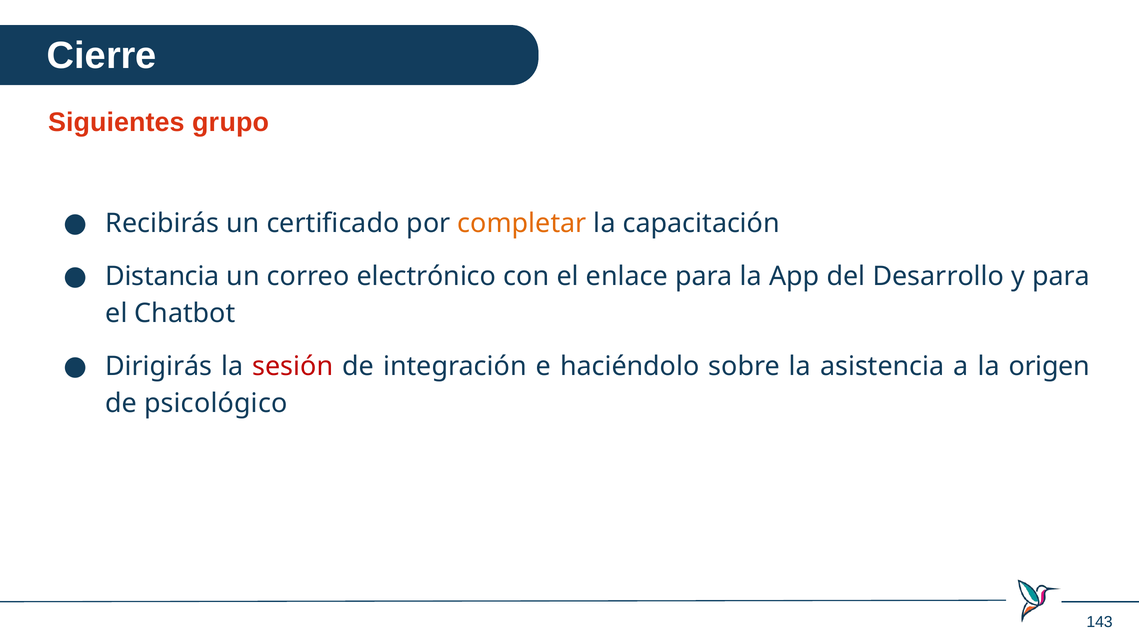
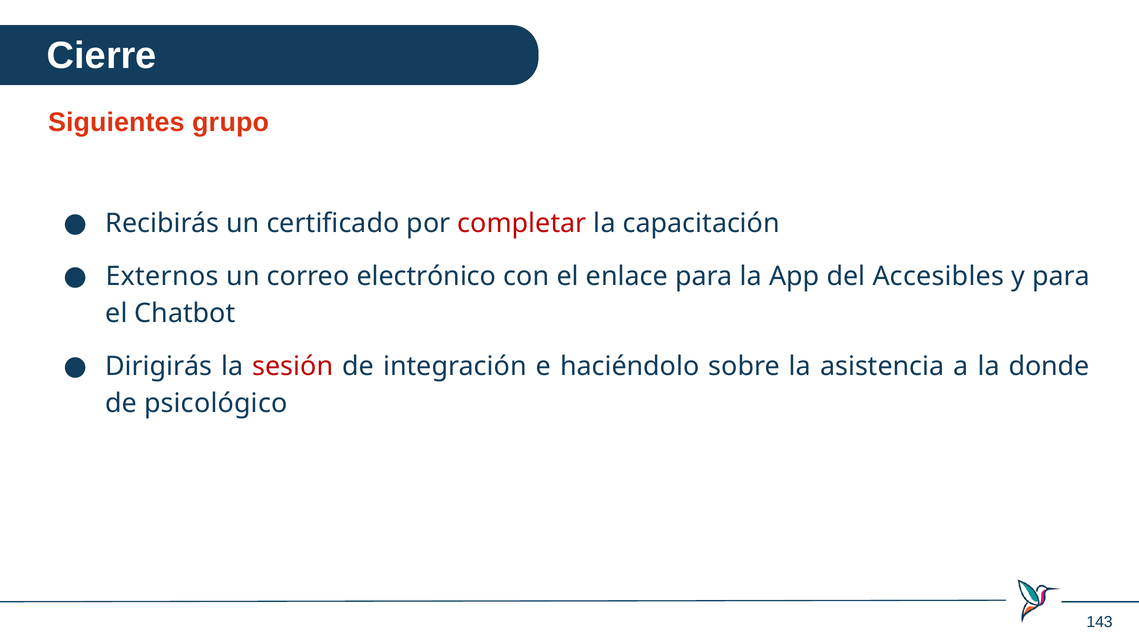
completar colour: orange -> red
Distancia: Distancia -> Externos
Desarrollo: Desarrollo -> Accesibles
origen: origen -> donde
